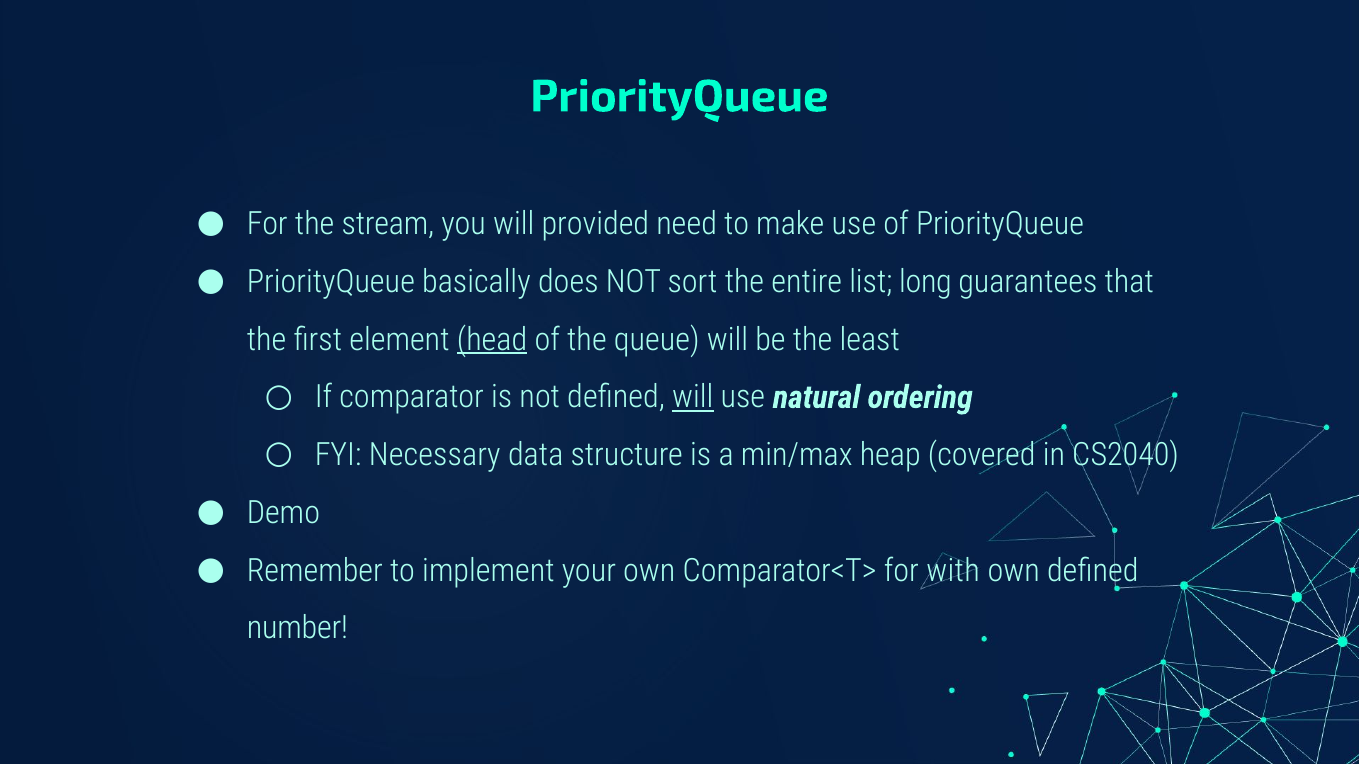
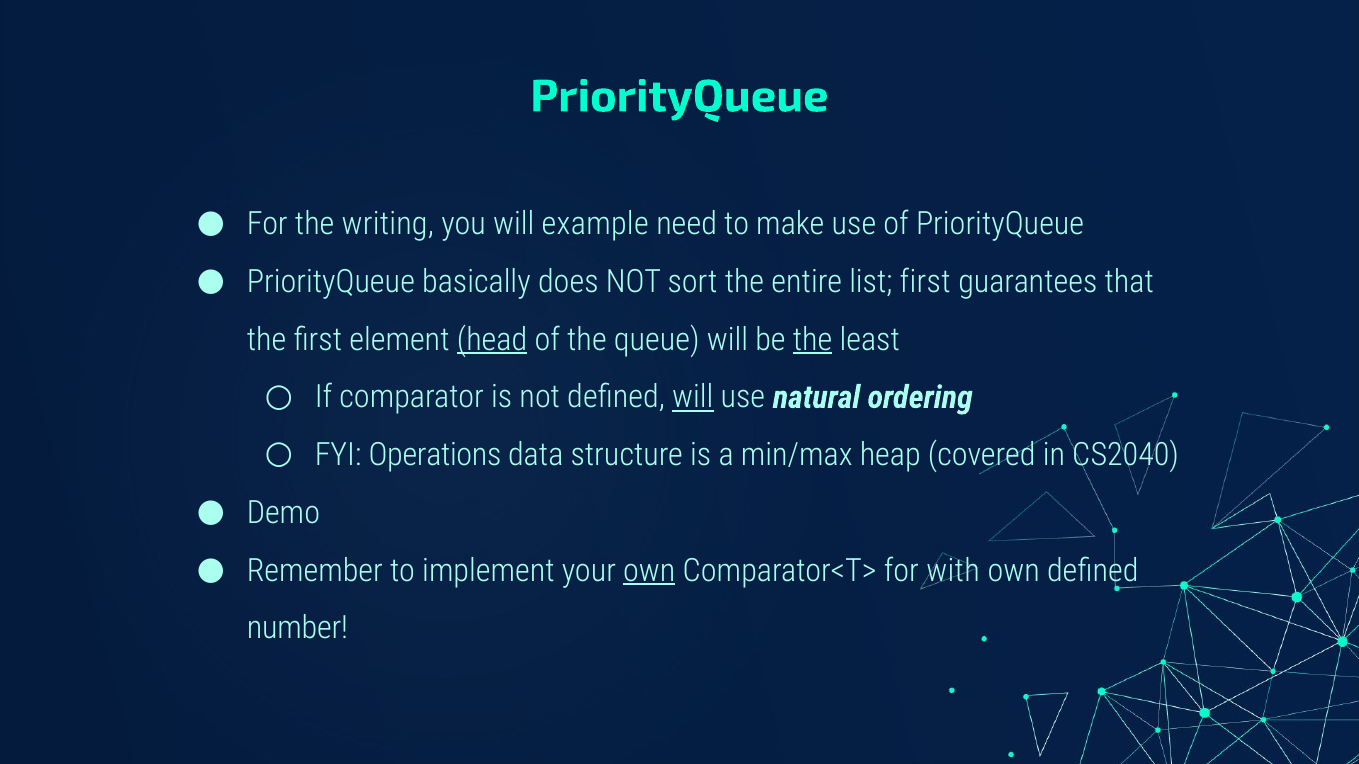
stream: stream -> writing
provided: provided -> example
list long: long -> first
the at (813, 340) underline: none -> present
Necessary: Necessary -> Operations
own at (649, 571) underline: none -> present
